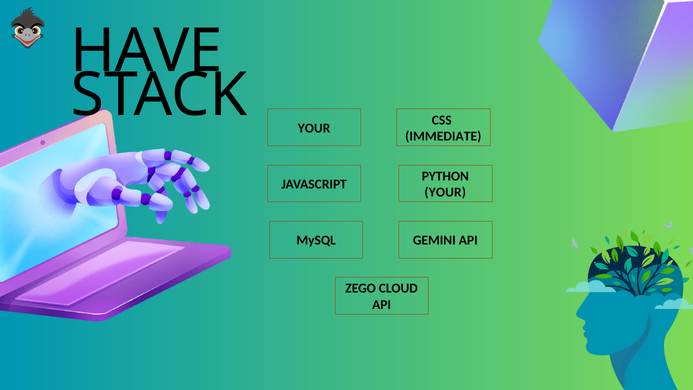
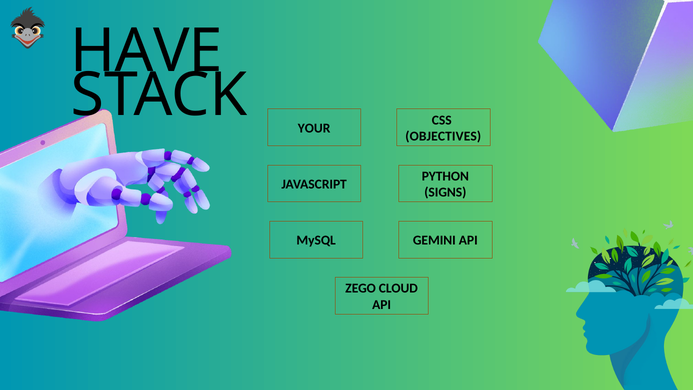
IMMEDIATE: IMMEDIATE -> OBJECTIVES
YOUR at (445, 192): YOUR -> SIGNS
